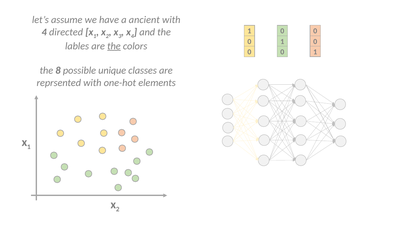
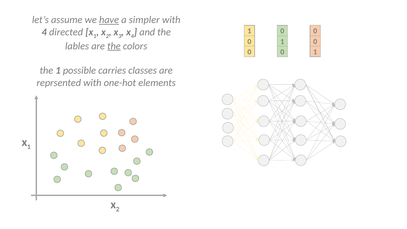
have underline: none -> present
ancient: ancient -> simpler
the 8: 8 -> 1
unique: unique -> carries
